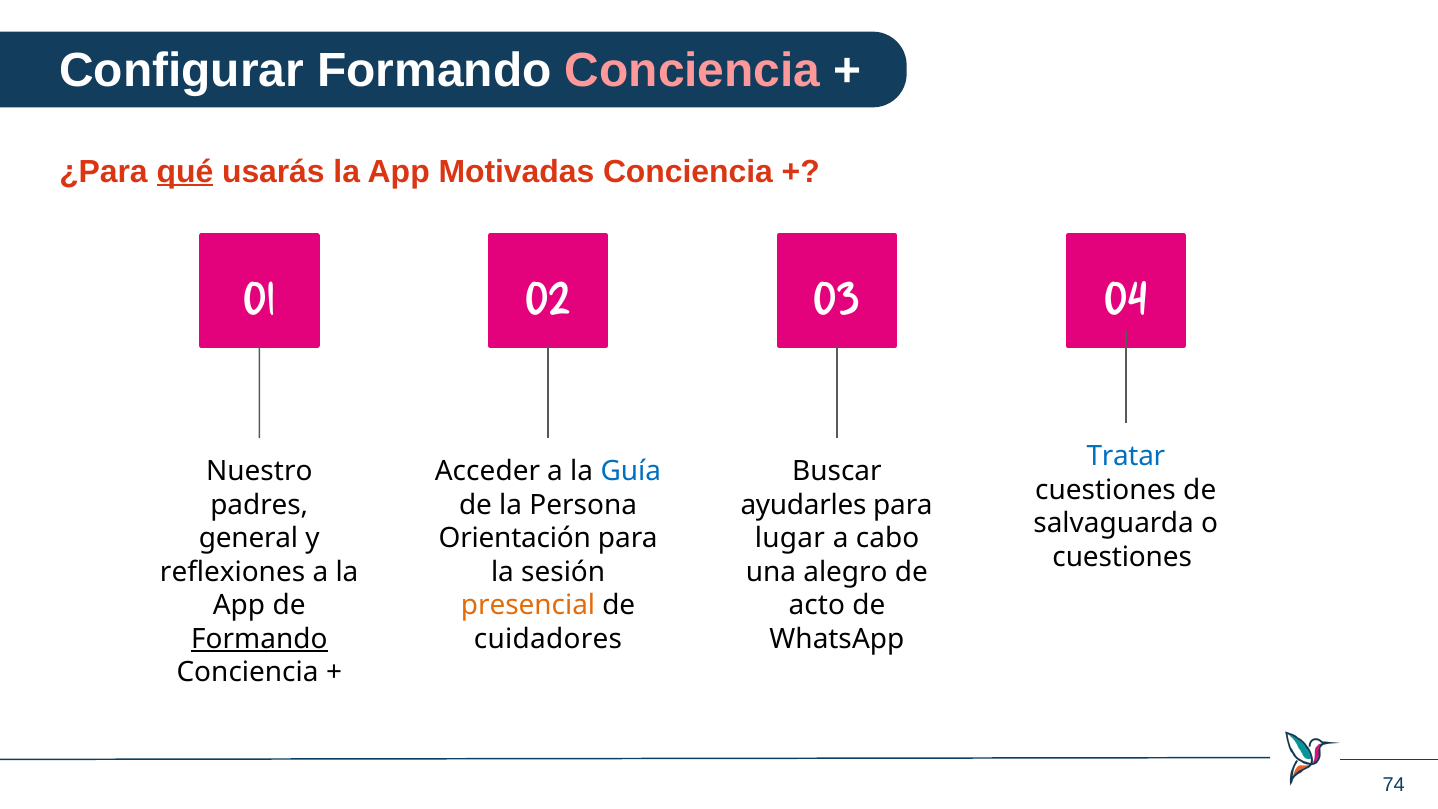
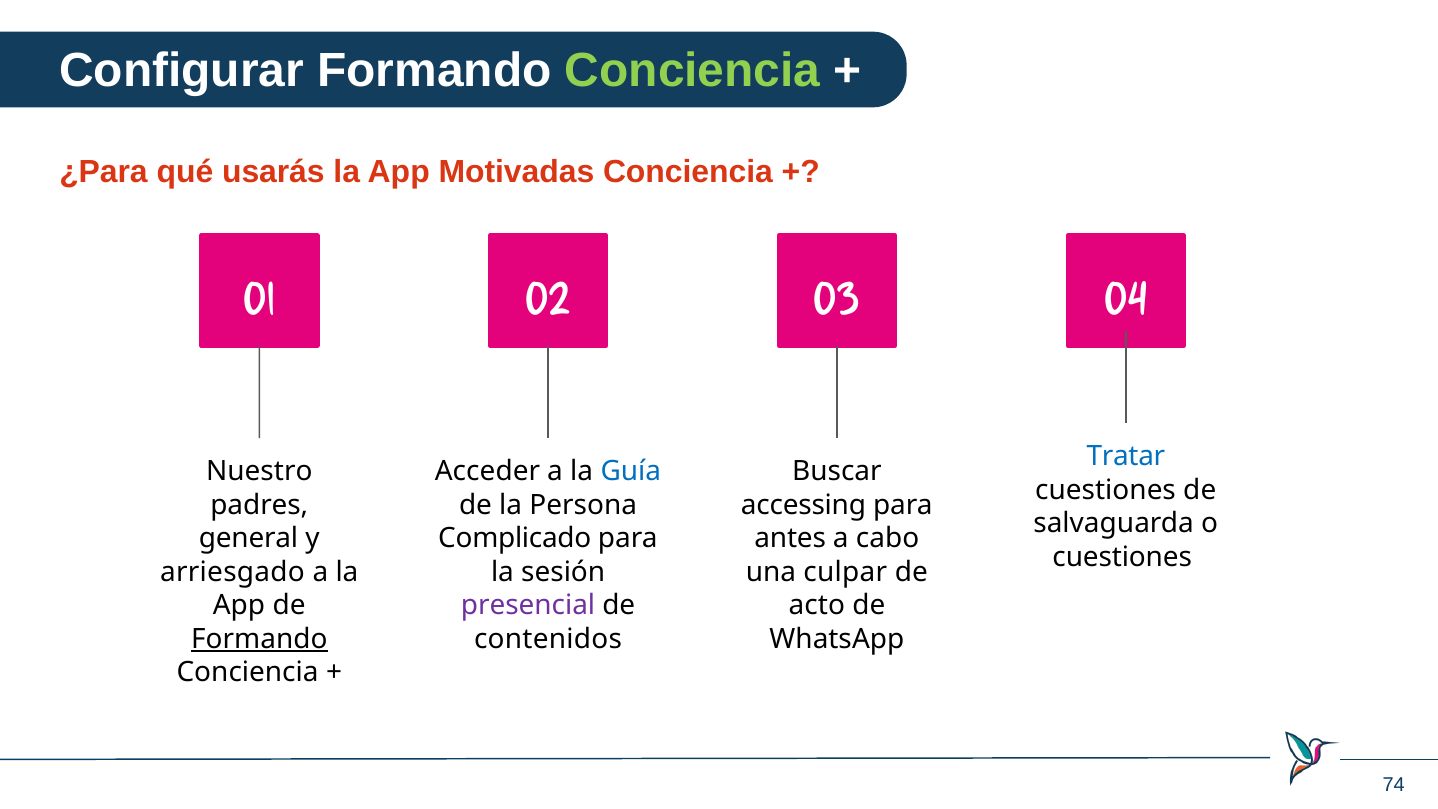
Conciencia at (693, 70) colour: pink -> light green
qué underline: present -> none
ayudarles: ayudarles -> accessing
Orientación: Orientación -> Complicado
lugar: lugar -> antes
reflexiones: reflexiones -> arriesgado
alegro: alegro -> culpar
presencial colour: orange -> purple
cuidadores: cuidadores -> contenidos
